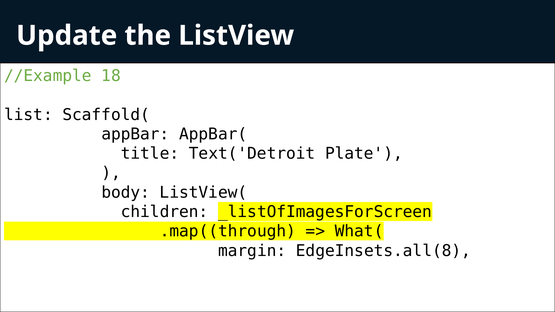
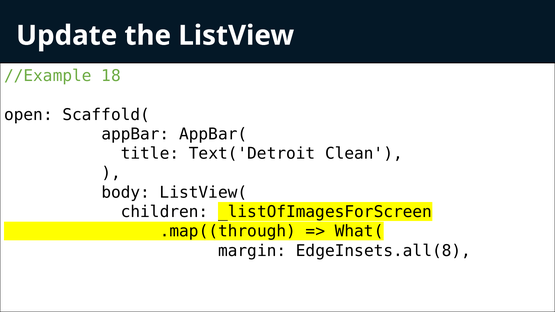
list: list -> open
Plate: Plate -> Clean
